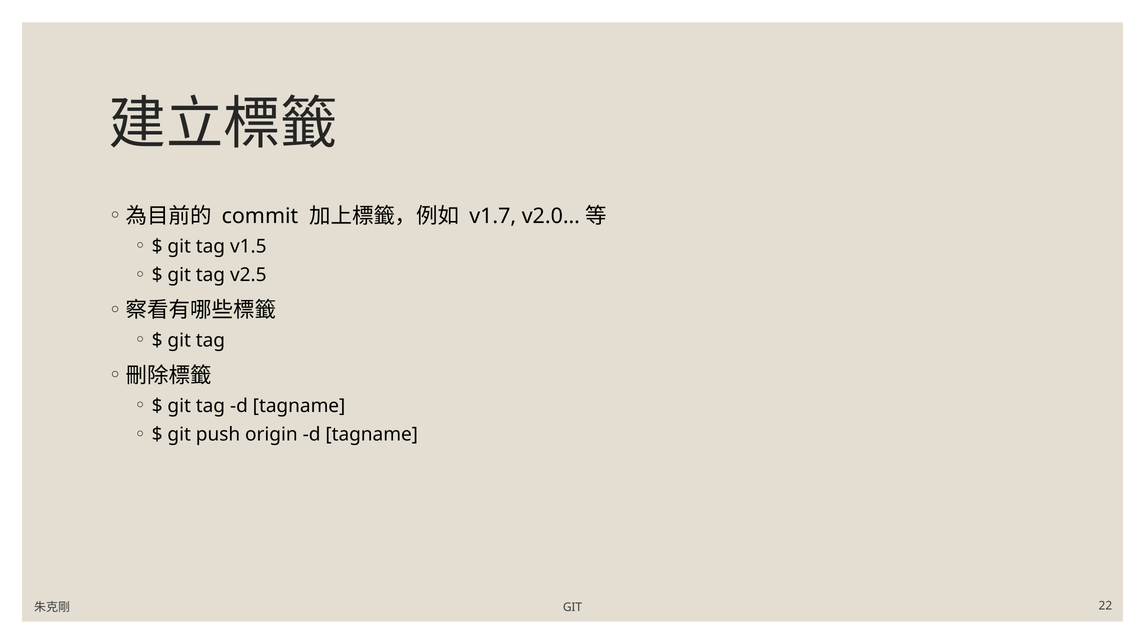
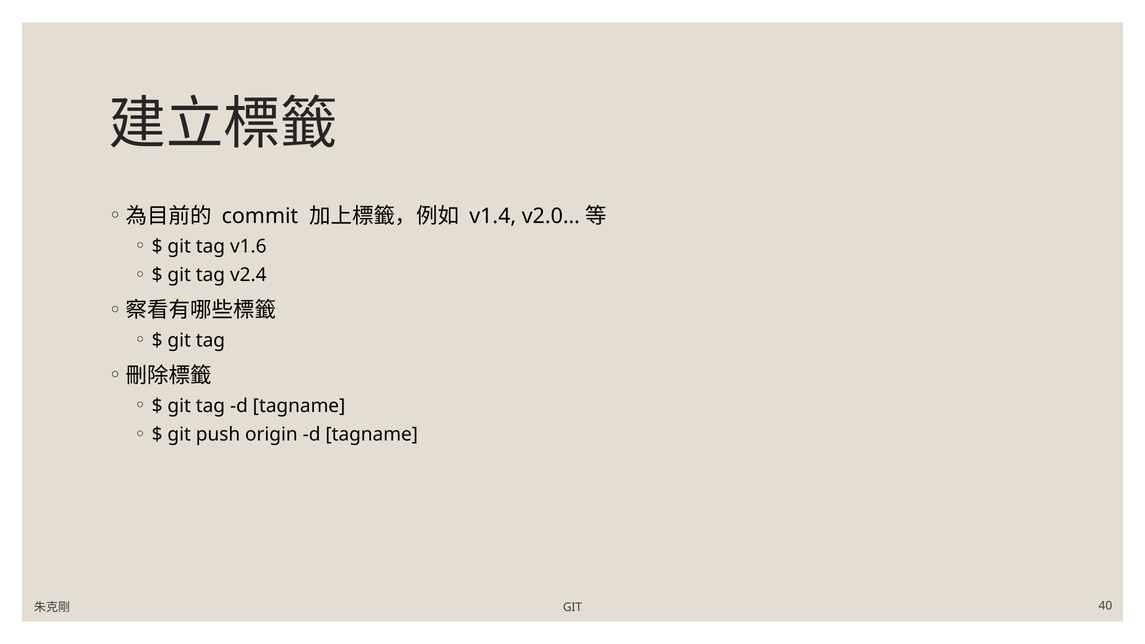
v1.7: v1.7 -> v1.4
v1.5: v1.5 -> v1.6
v2.5: v2.5 -> v2.4
22: 22 -> 40
